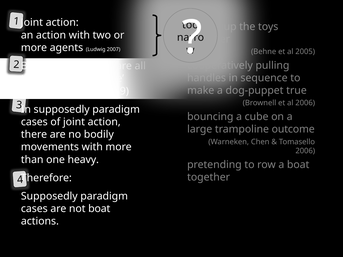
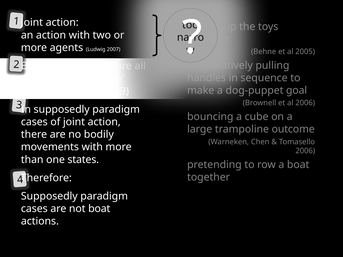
true: true -> goal
heavy: heavy -> states
